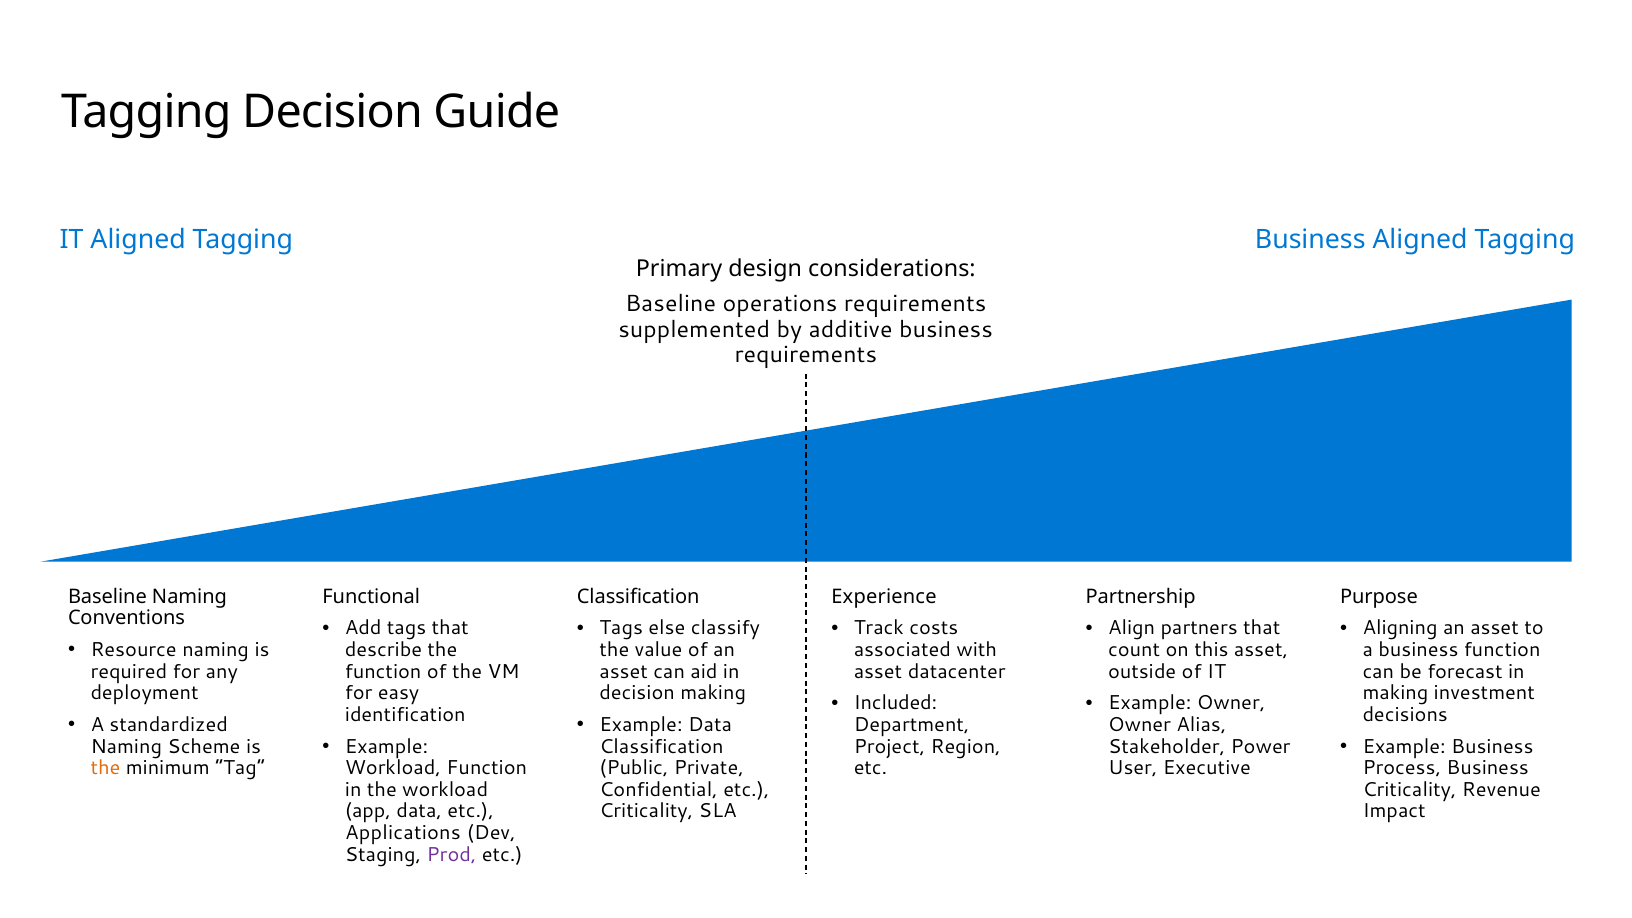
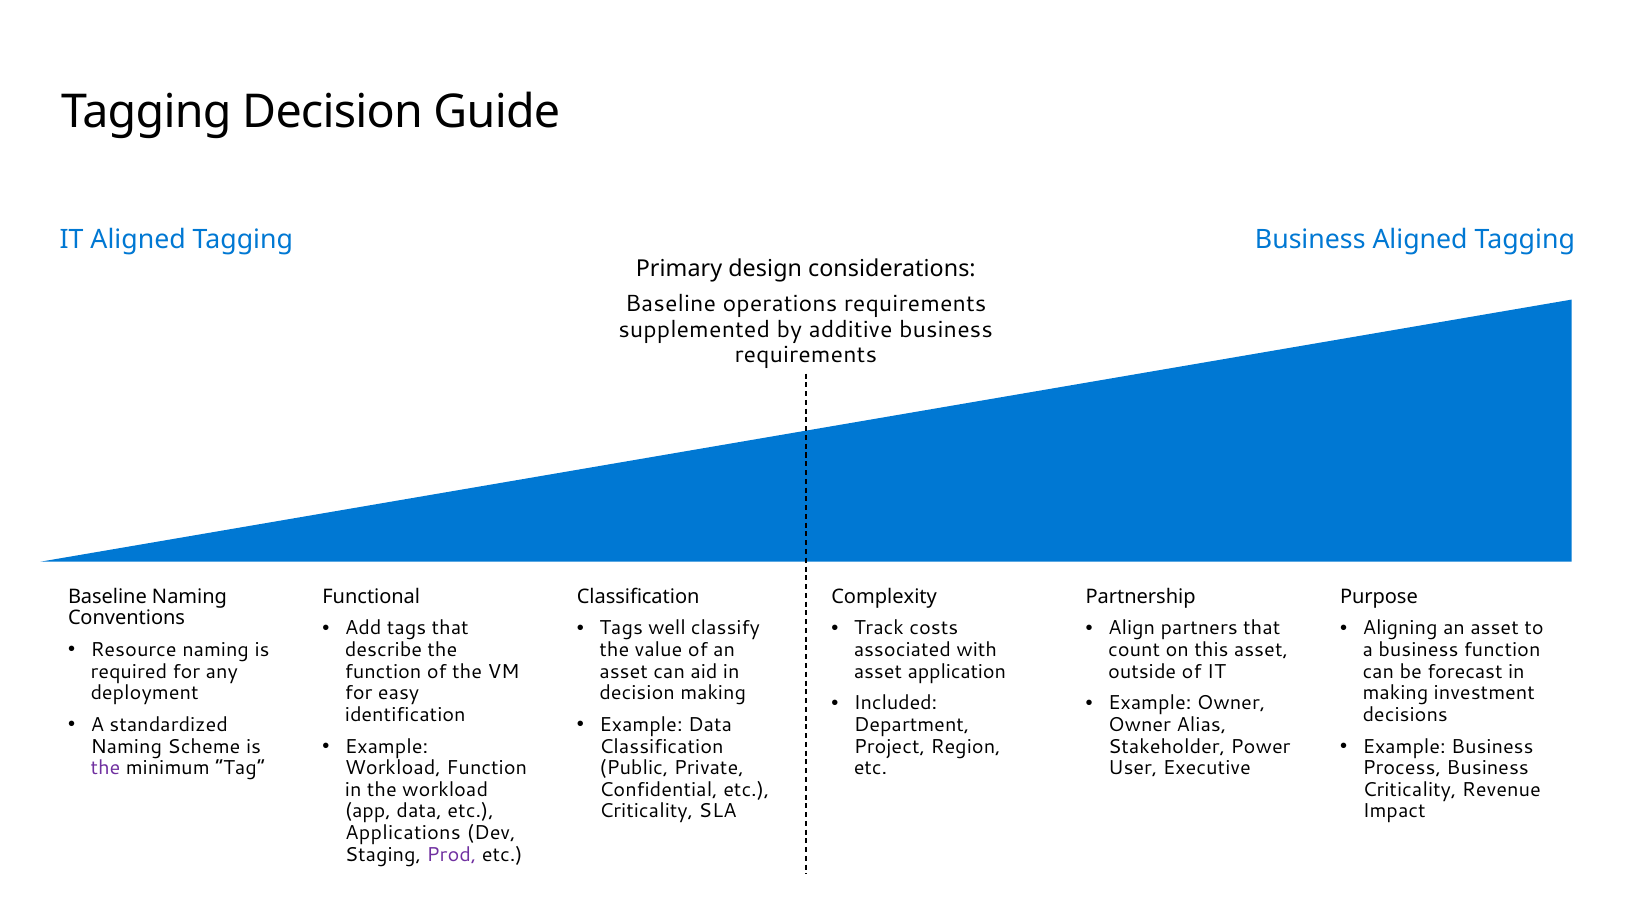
Experience: Experience -> Complexity
else: else -> well
datacenter: datacenter -> application
the at (106, 768) colour: orange -> purple
